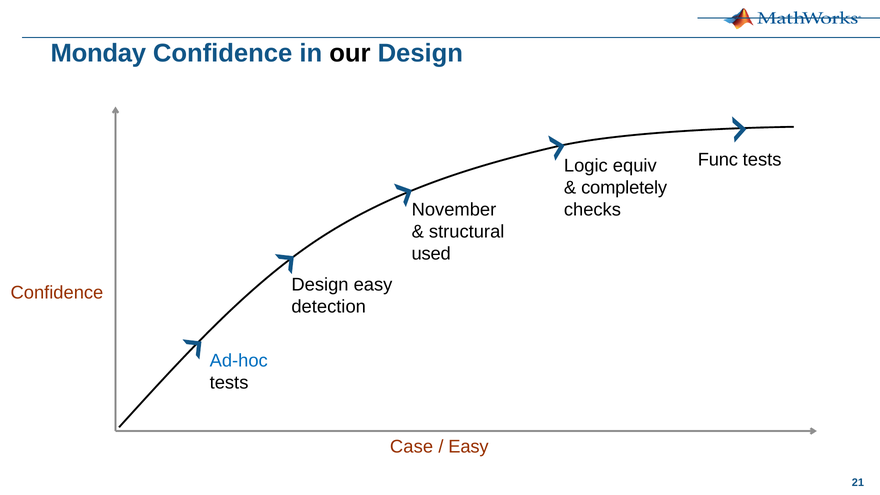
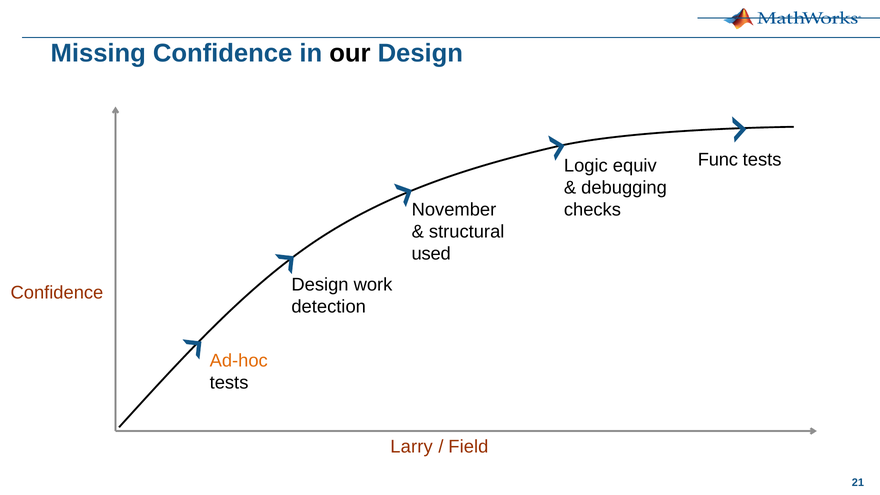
Monday: Monday -> Missing
completely: completely -> debugging
Design easy: easy -> work
Ad-hoc colour: blue -> orange
Case: Case -> Larry
Easy at (469, 447): Easy -> Field
